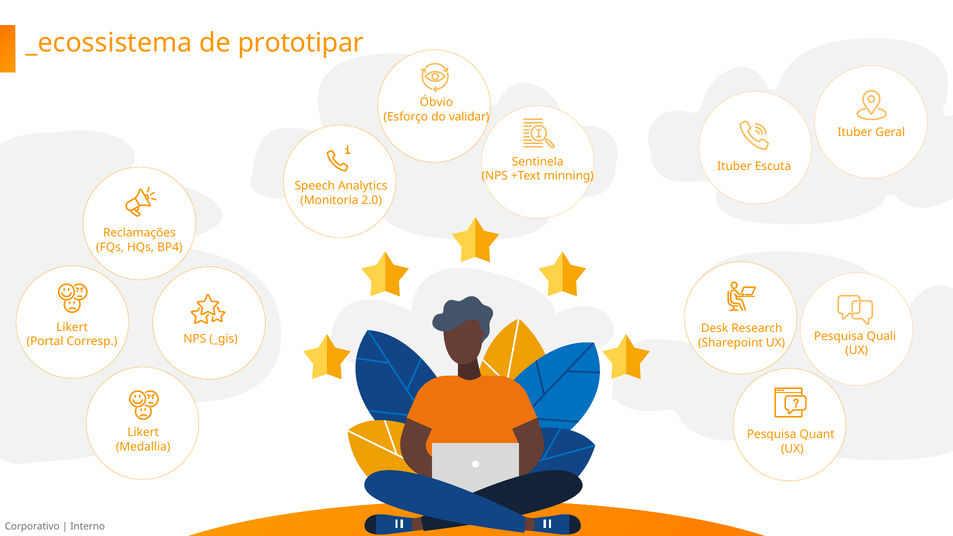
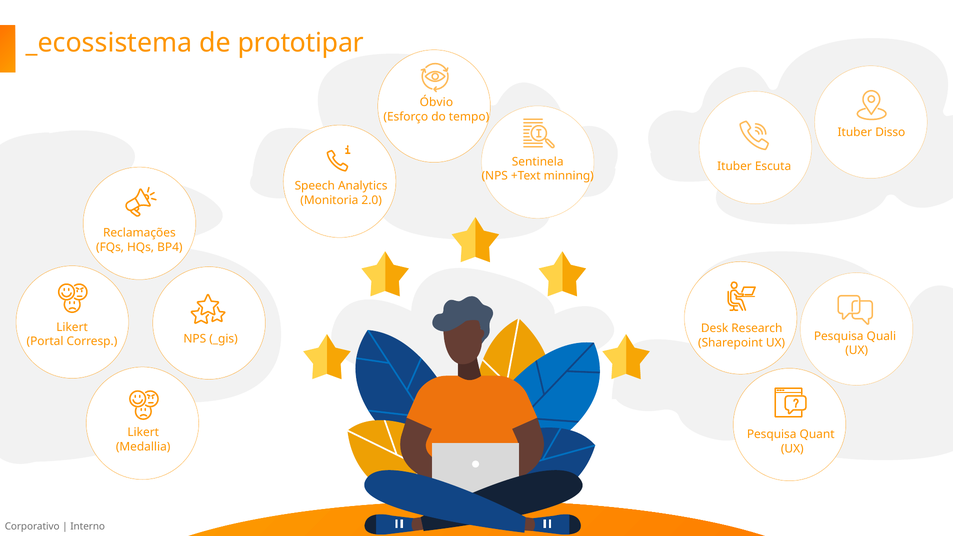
validar: validar -> tempo
Geral: Geral -> Disso
